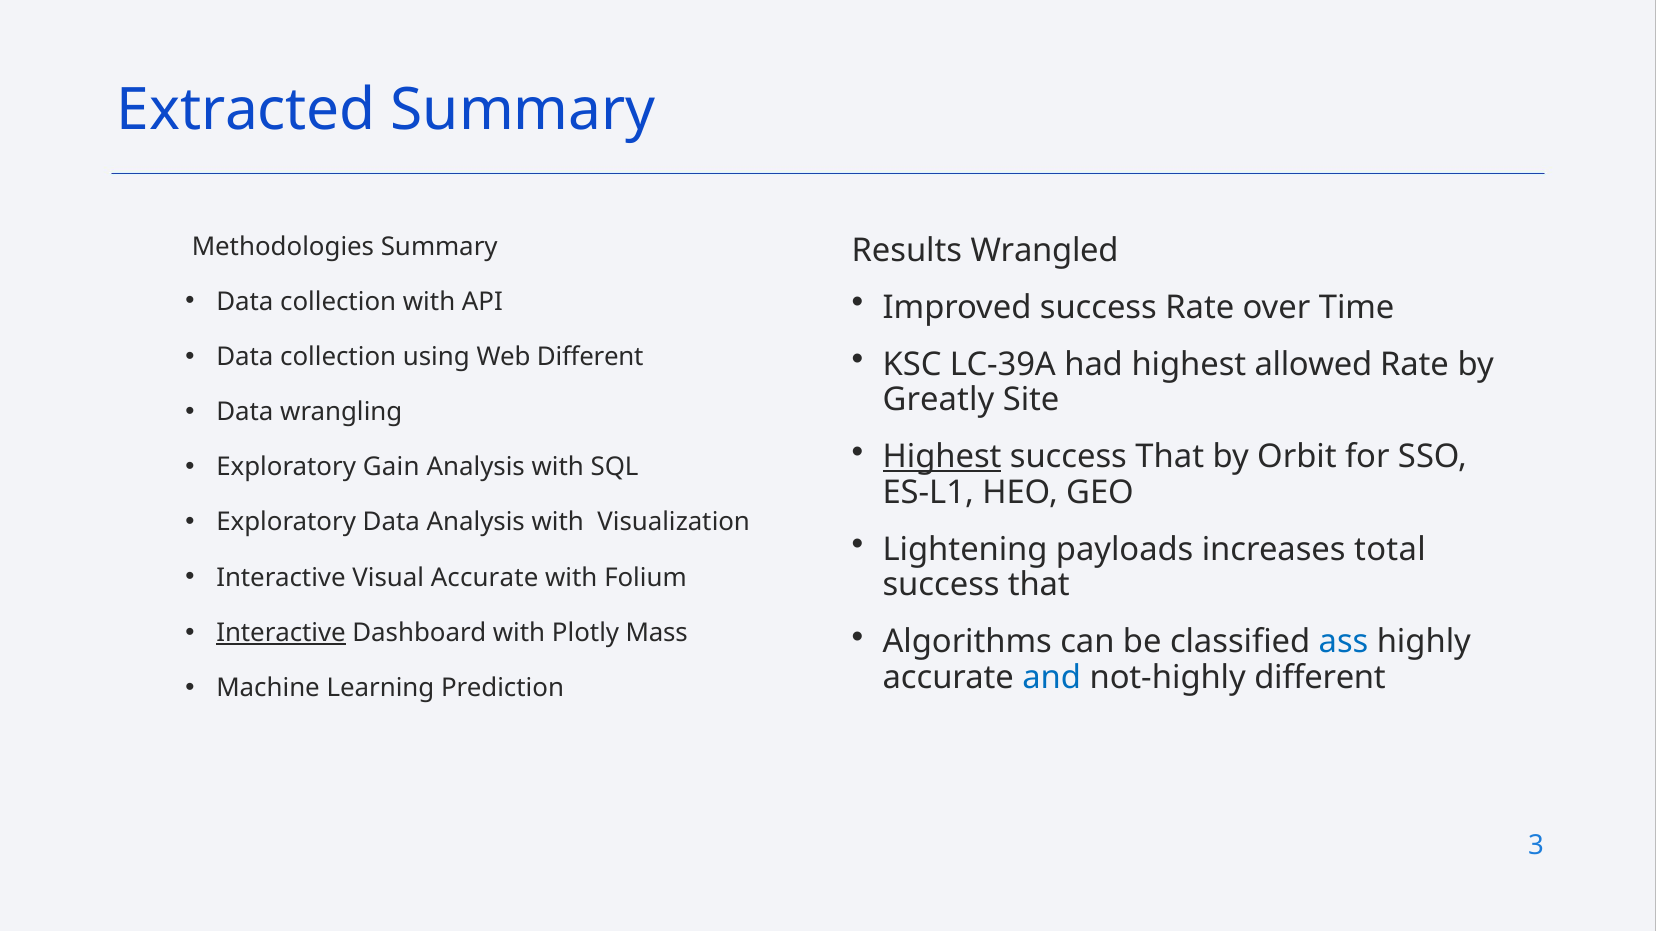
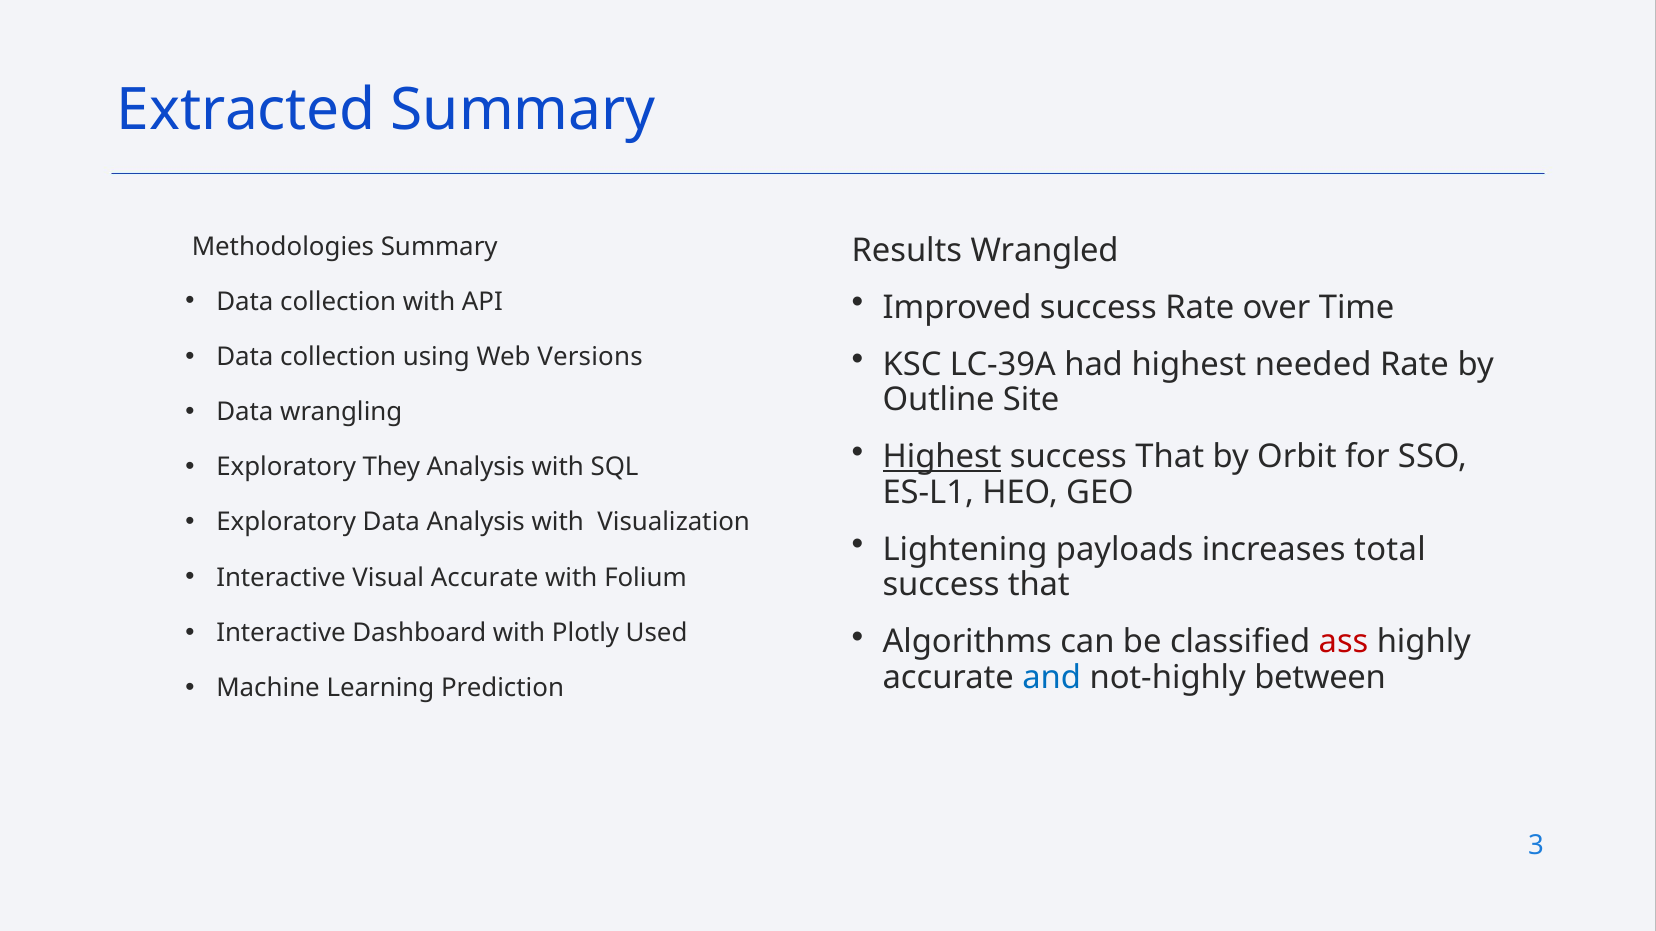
Web Different: Different -> Versions
allowed: allowed -> needed
Greatly: Greatly -> Outline
Gain: Gain -> They
Interactive at (281, 633) underline: present -> none
Mass: Mass -> Used
ass colour: blue -> red
not-highly different: different -> between
